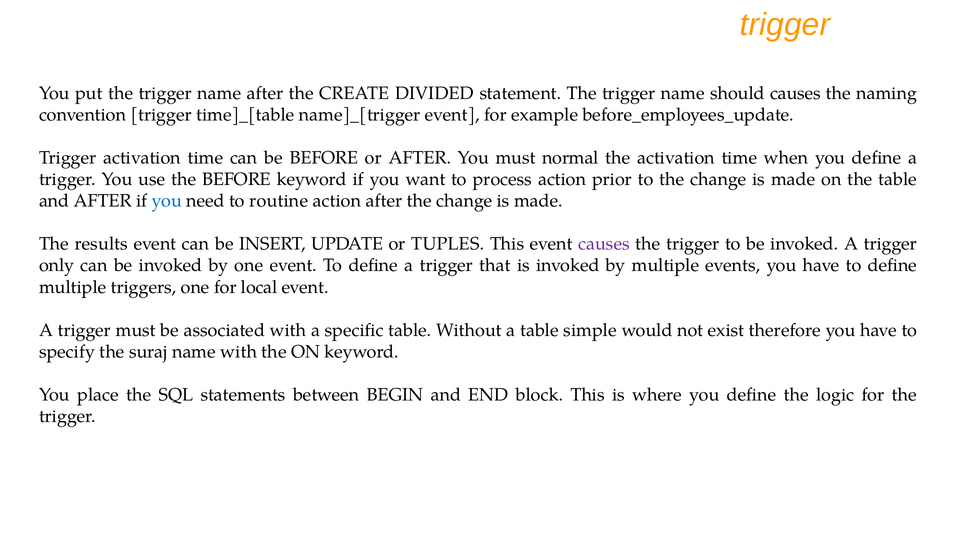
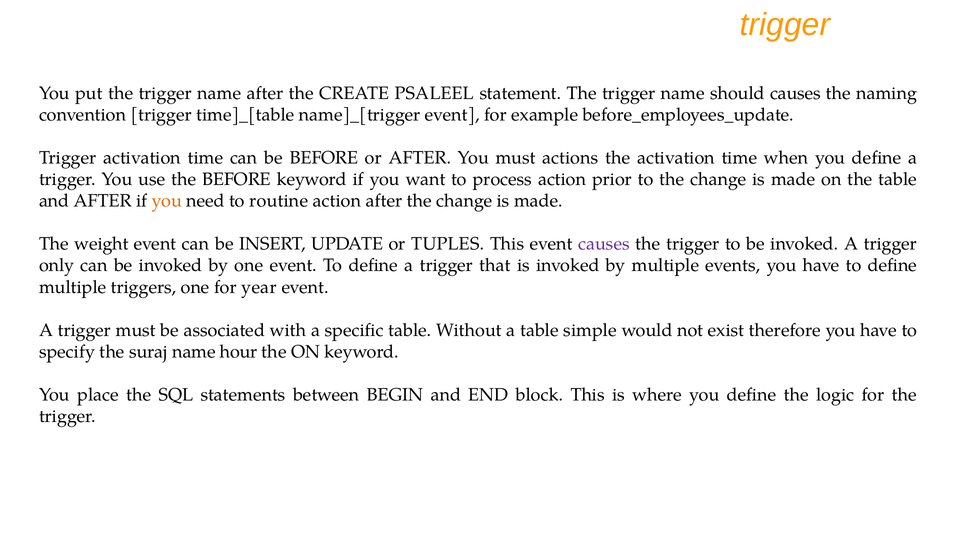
DIVIDED: DIVIDED -> PSALEEL
normal: normal -> actions
you at (167, 201) colour: blue -> orange
results: results -> weight
local: local -> year
name with: with -> hour
